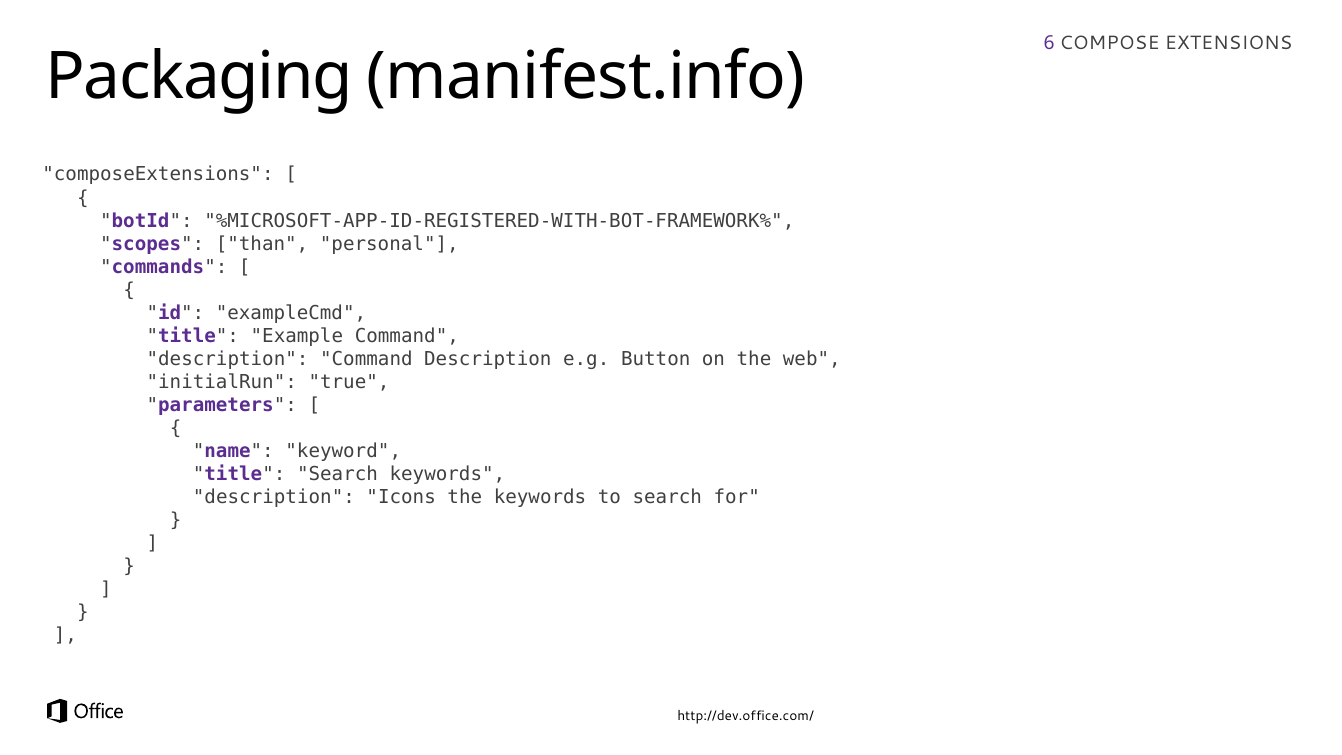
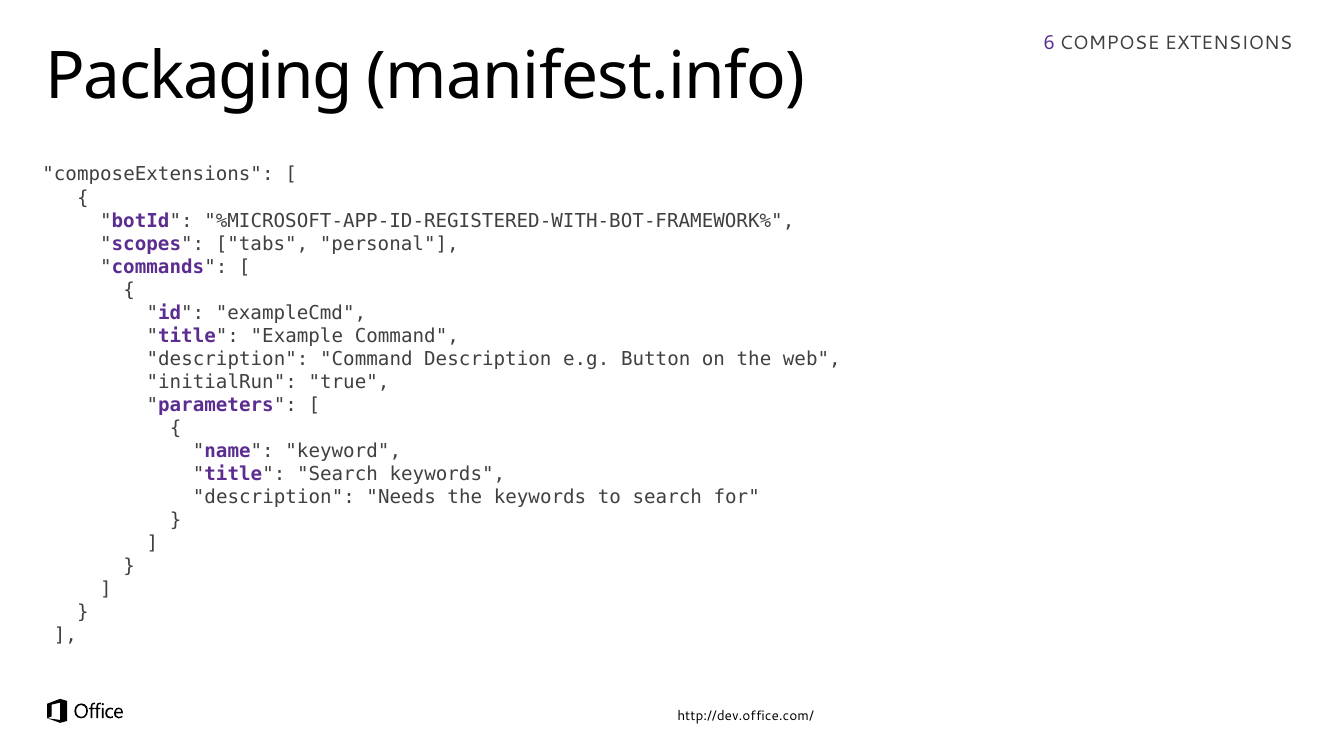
than: than -> tabs
Icons: Icons -> Needs
